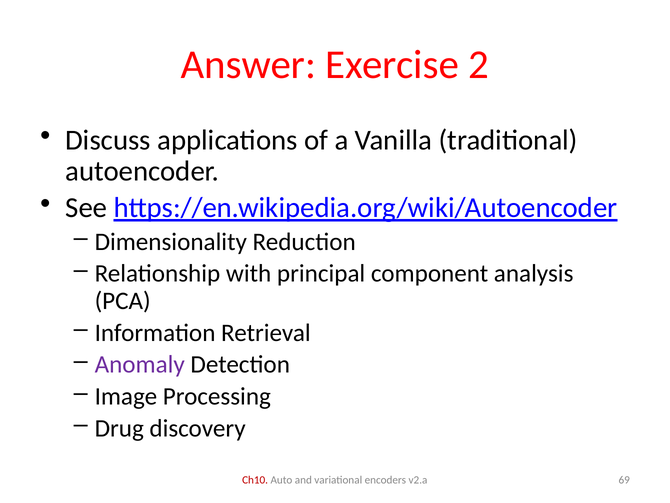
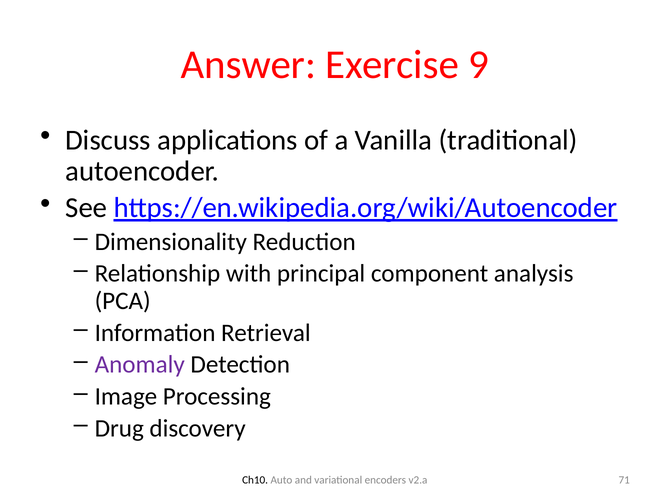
2: 2 -> 9
Ch10 colour: red -> black
69: 69 -> 71
